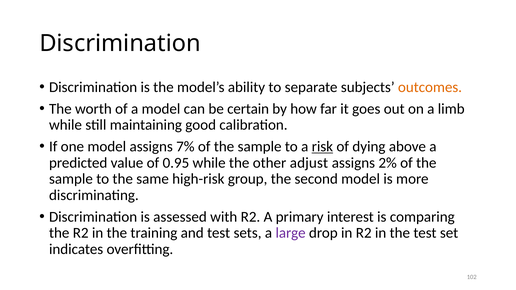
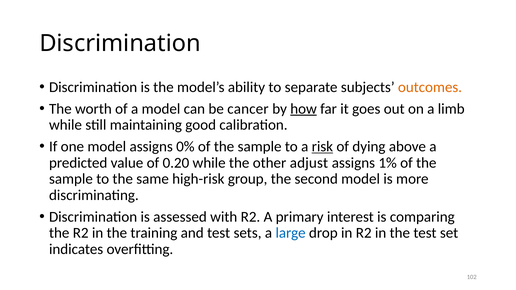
certain: certain -> cancer
how underline: none -> present
7%: 7% -> 0%
0.95: 0.95 -> 0.20
2%: 2% -> 1%
large colour: purple -> blue
